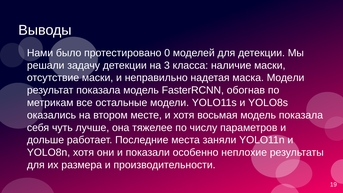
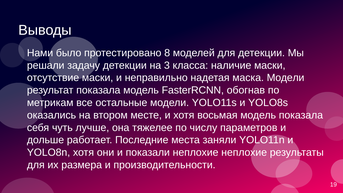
0: 0 -> 8
показали особенно: особенно -> неплохие
